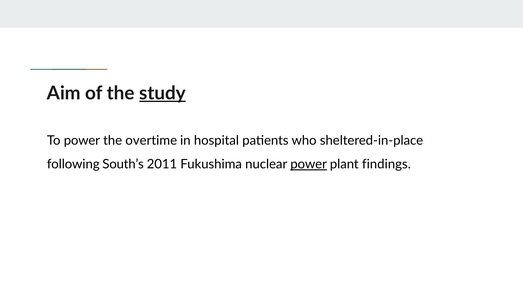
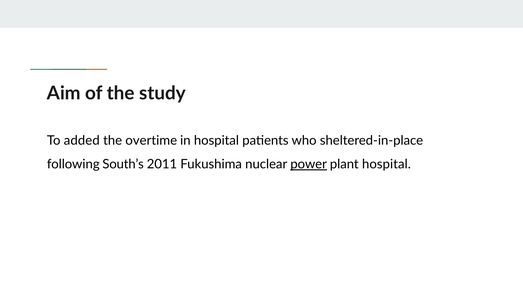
study underline: present -> none
To power: power -> added
plant findings: findings -> hospital
